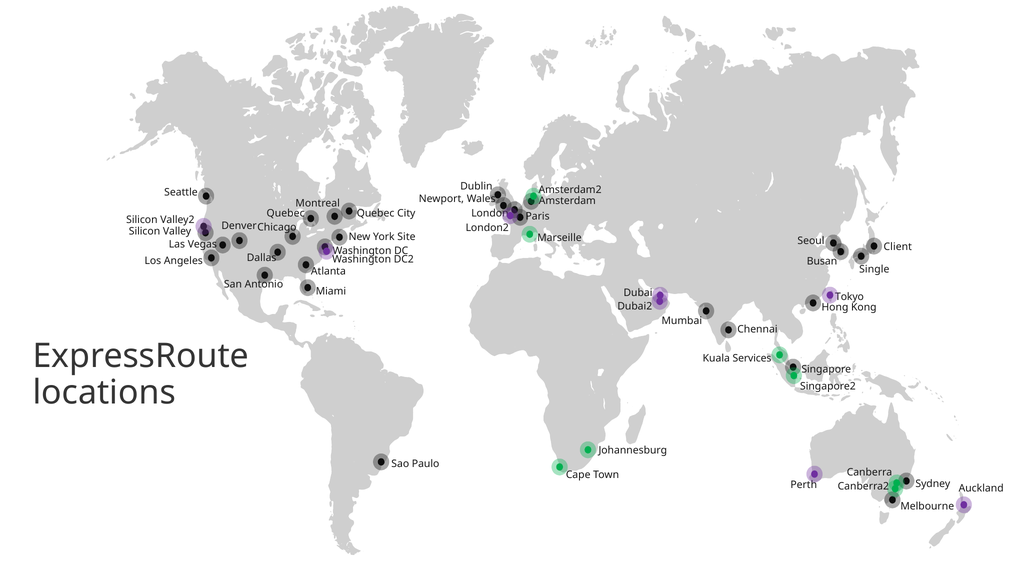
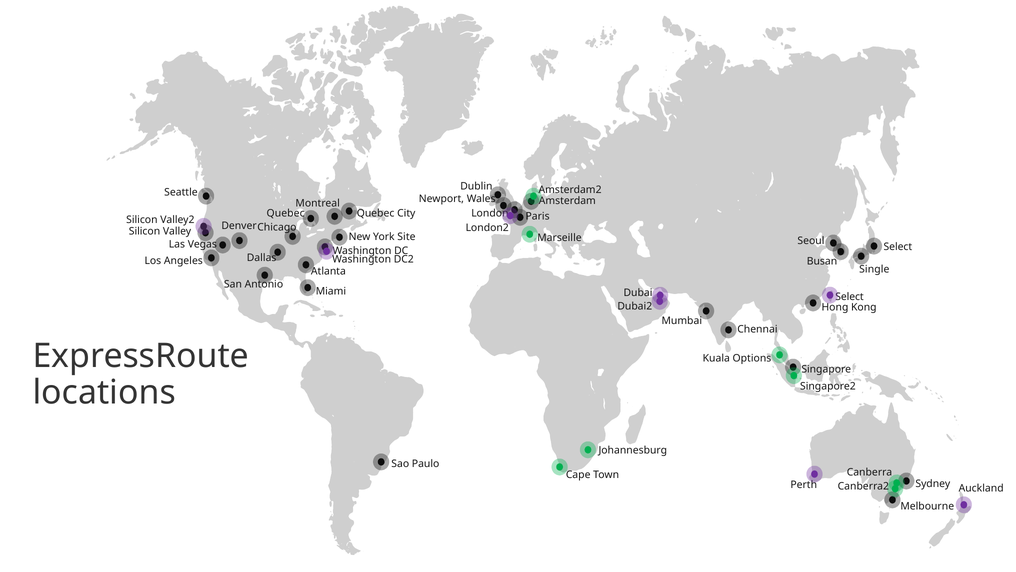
Client at (898, 247): Client -> Select
Tokyo at (849, 297): Tokyo -> Select
Services: Services -> Options
